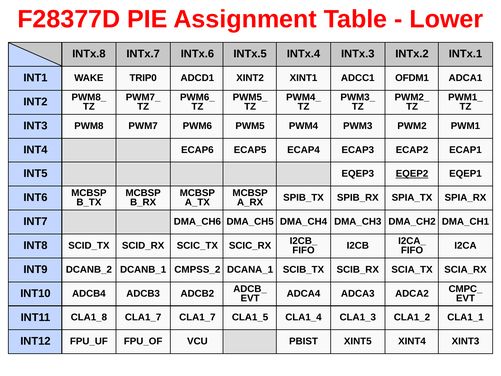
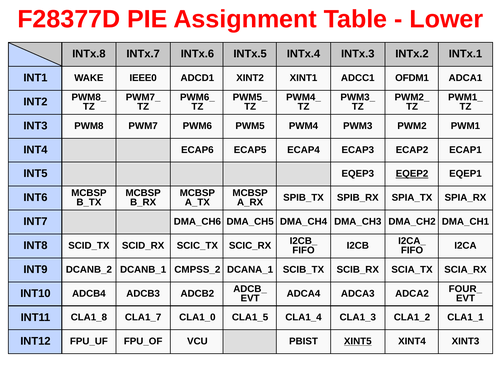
TRIP0: TRIP0 -> IEEE0
CMPC_: CMPC_ -> FOUR_
CLA1_7 CLA1_7: CLA1_7 -> CLA1_0
XINT5 underline: none -> present
